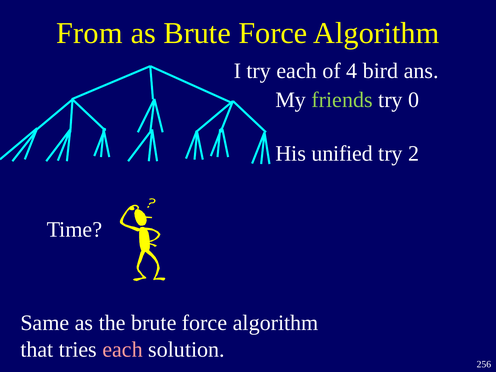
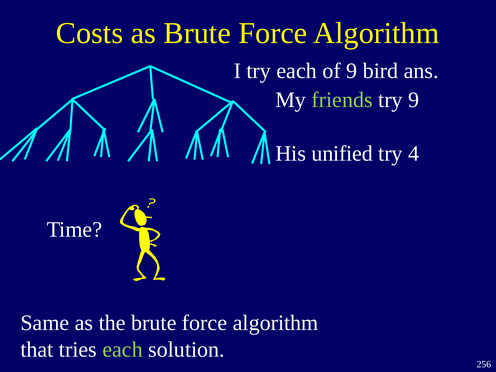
From: From -> Costs
of 4: 4 -> 9
try 0: 0 -> 9
2: 2 -> 4
each at (123, 350) colour: pink -> light green
